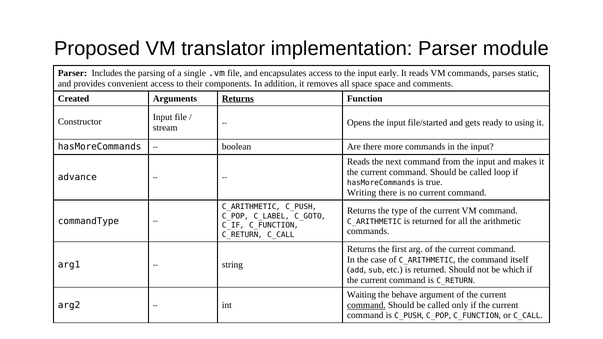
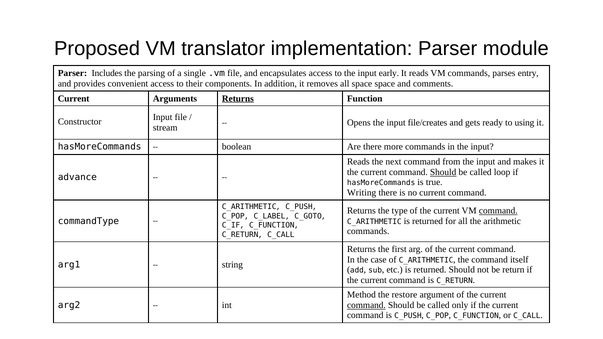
static: static -> entry
Created at (74, 99): Created -> Current
file/started: file/started -> file/creates
Should at (443, 172) underline: none -> present
command at (498, 211) underline: none -> present
which: which -> return
Waiting: Waiting -> Method
behave: behave -> restore
